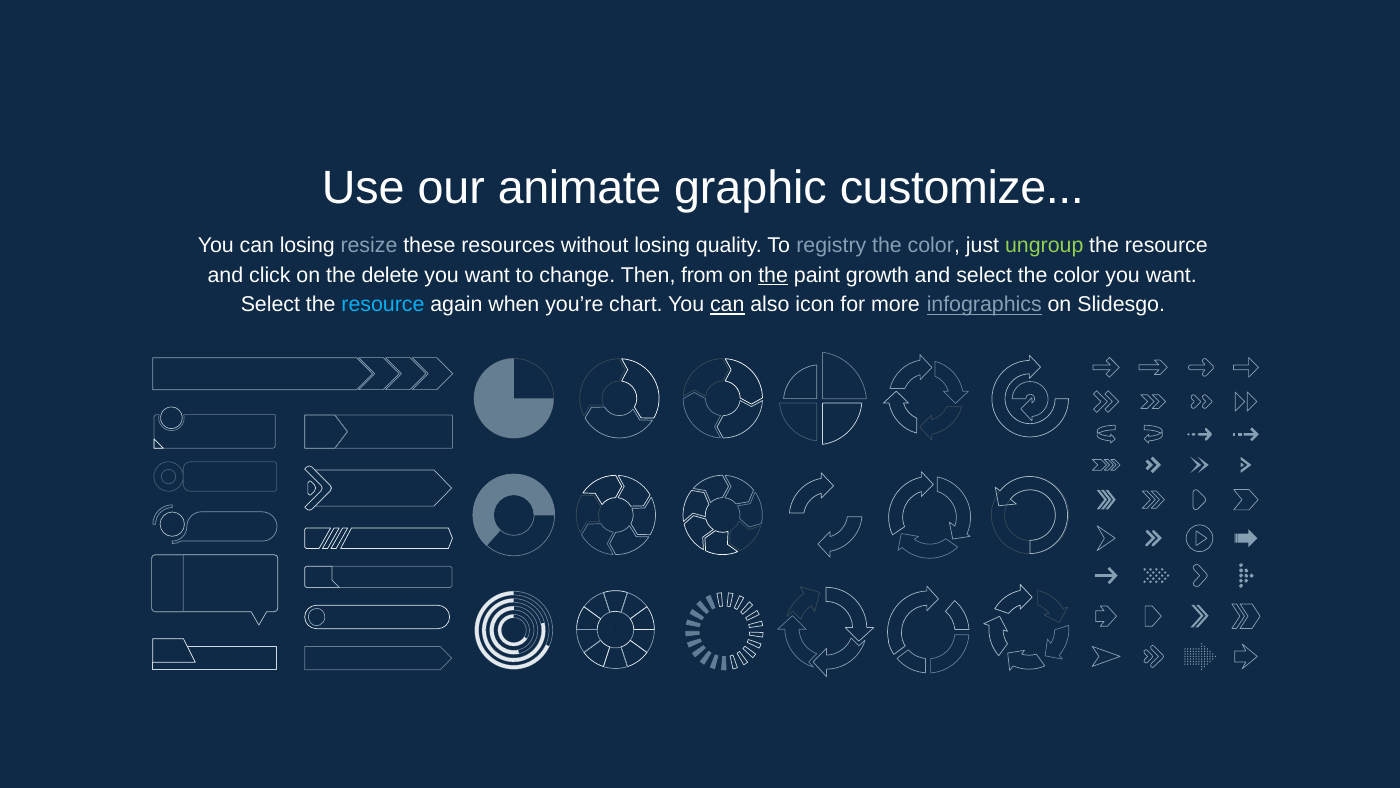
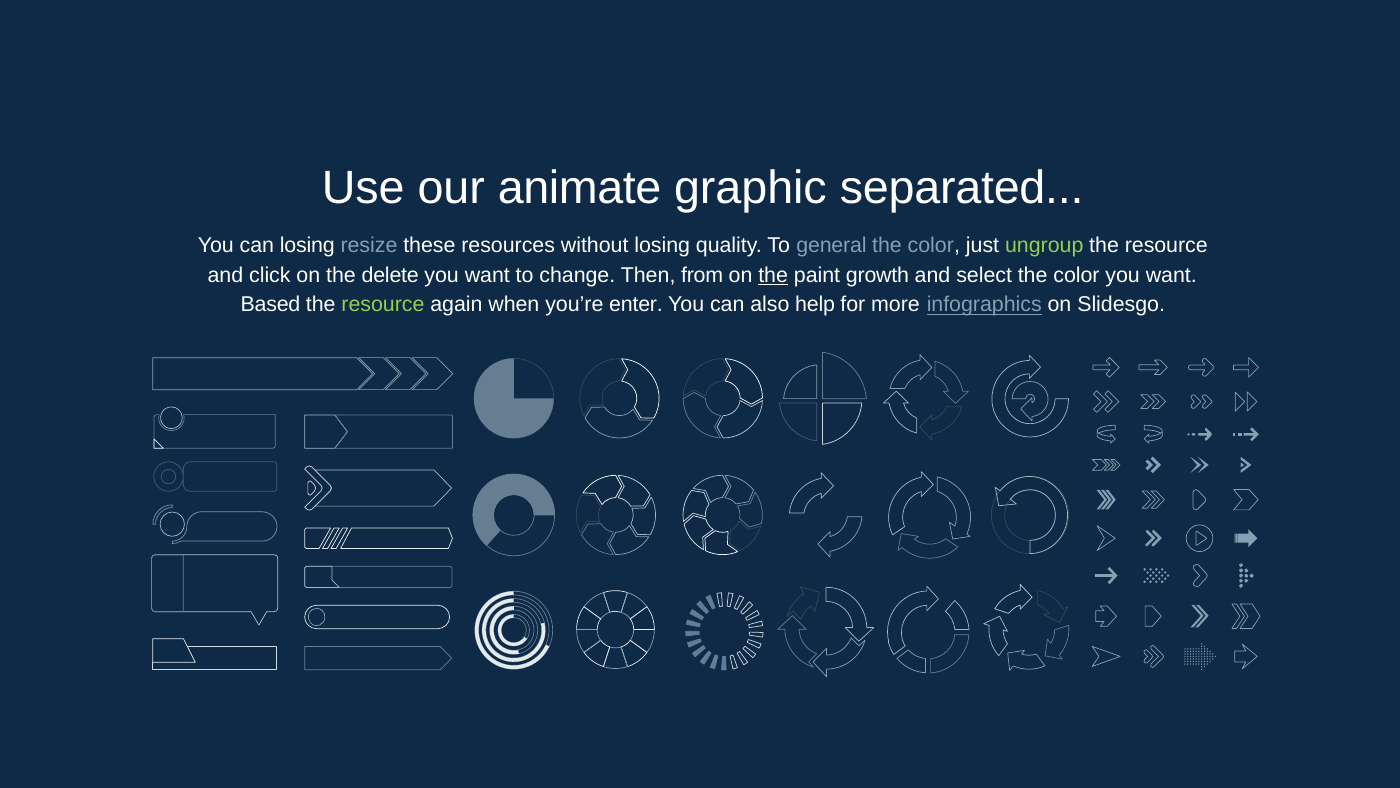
customize: customize -> separated
registry: registry -> general
Select at (270, 305): Select -> Based
resource at (383, 305) colour: light blue -> light green
chart: chart -> enter
can at (727, 305) underline: present -> none
icon: icon -> help
